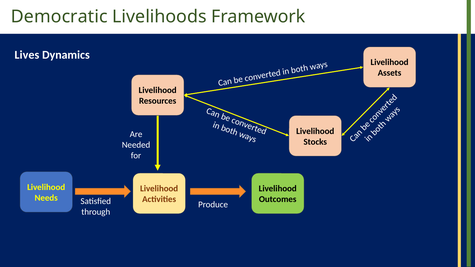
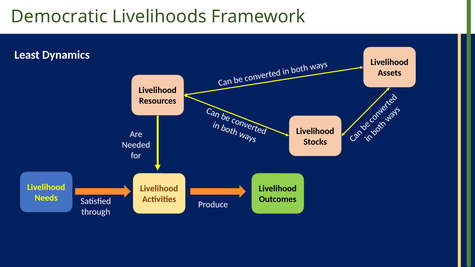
Lives: Lives -> Least
